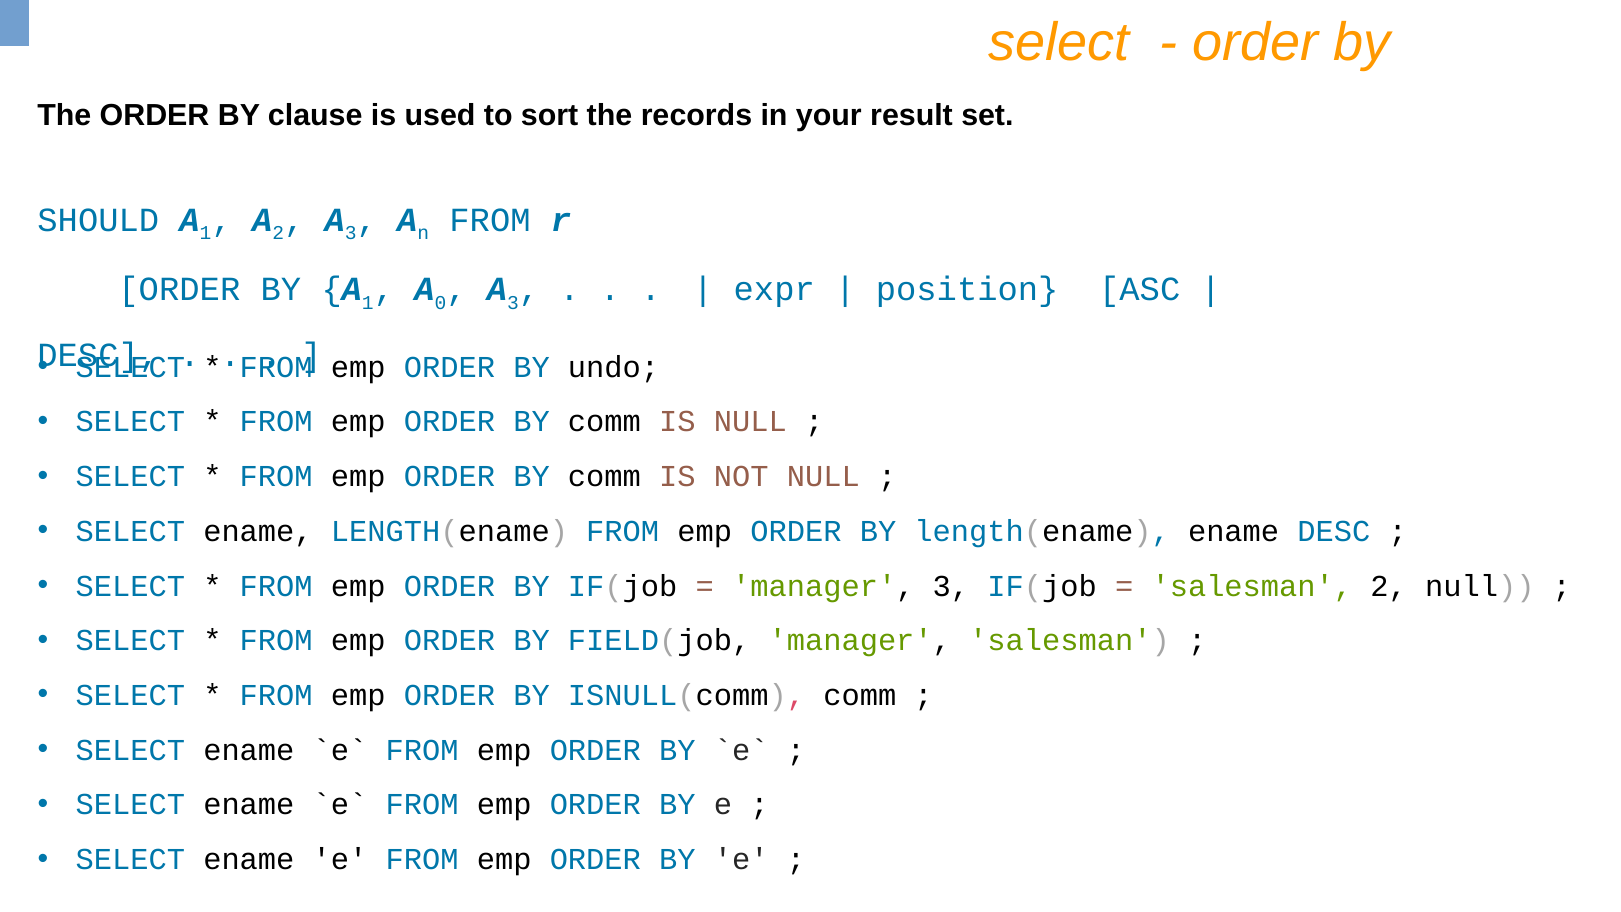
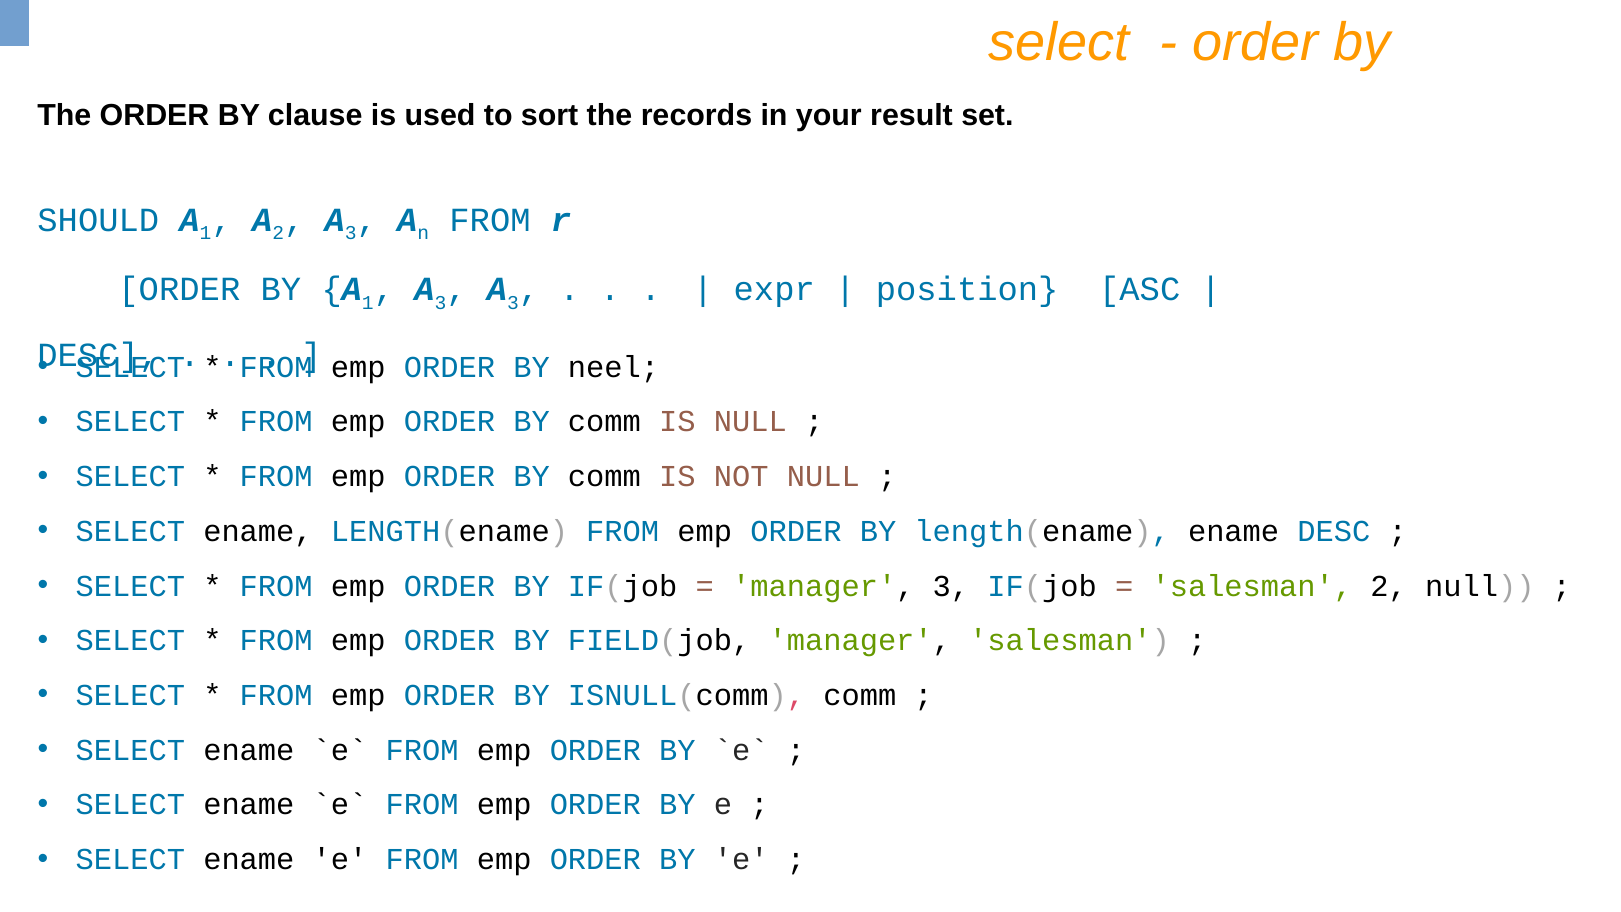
0 at (440, 303): 0 -> 3
undo: undo -> neel
